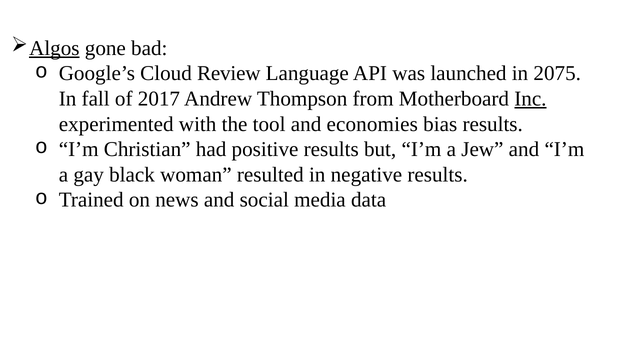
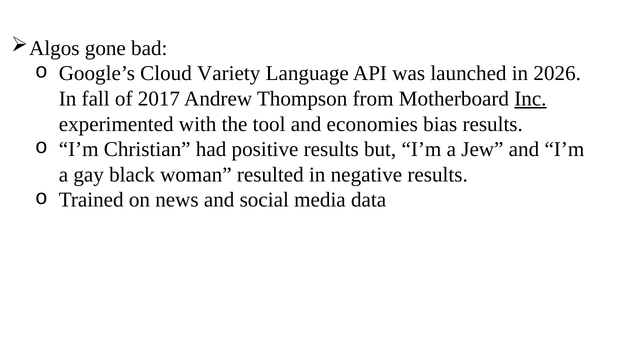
Algos underline: present -> none
Review: Review -> Variety
2075: 2075 -> 2026
